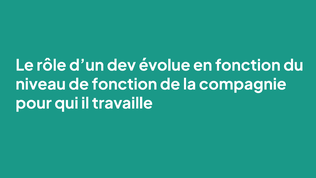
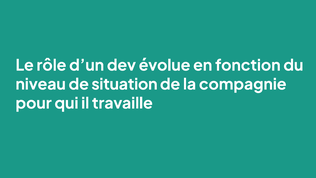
de fonction: fonction -> situation
